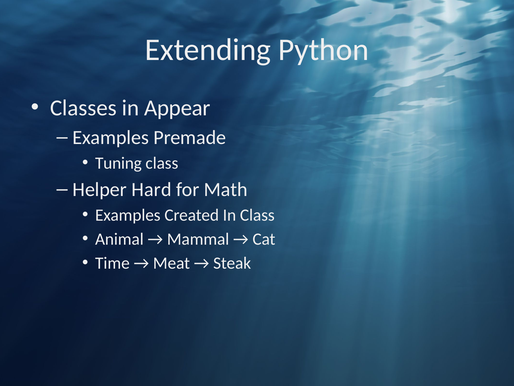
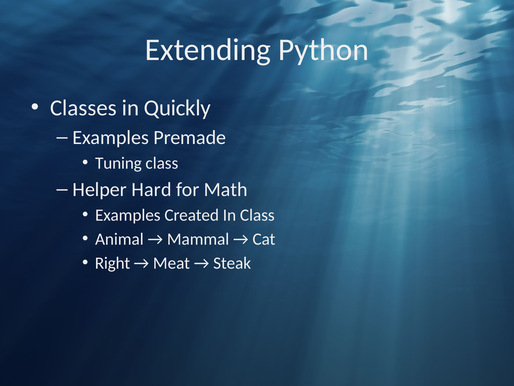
Appear: Appear -> Quickly
Time: Time -> Right
